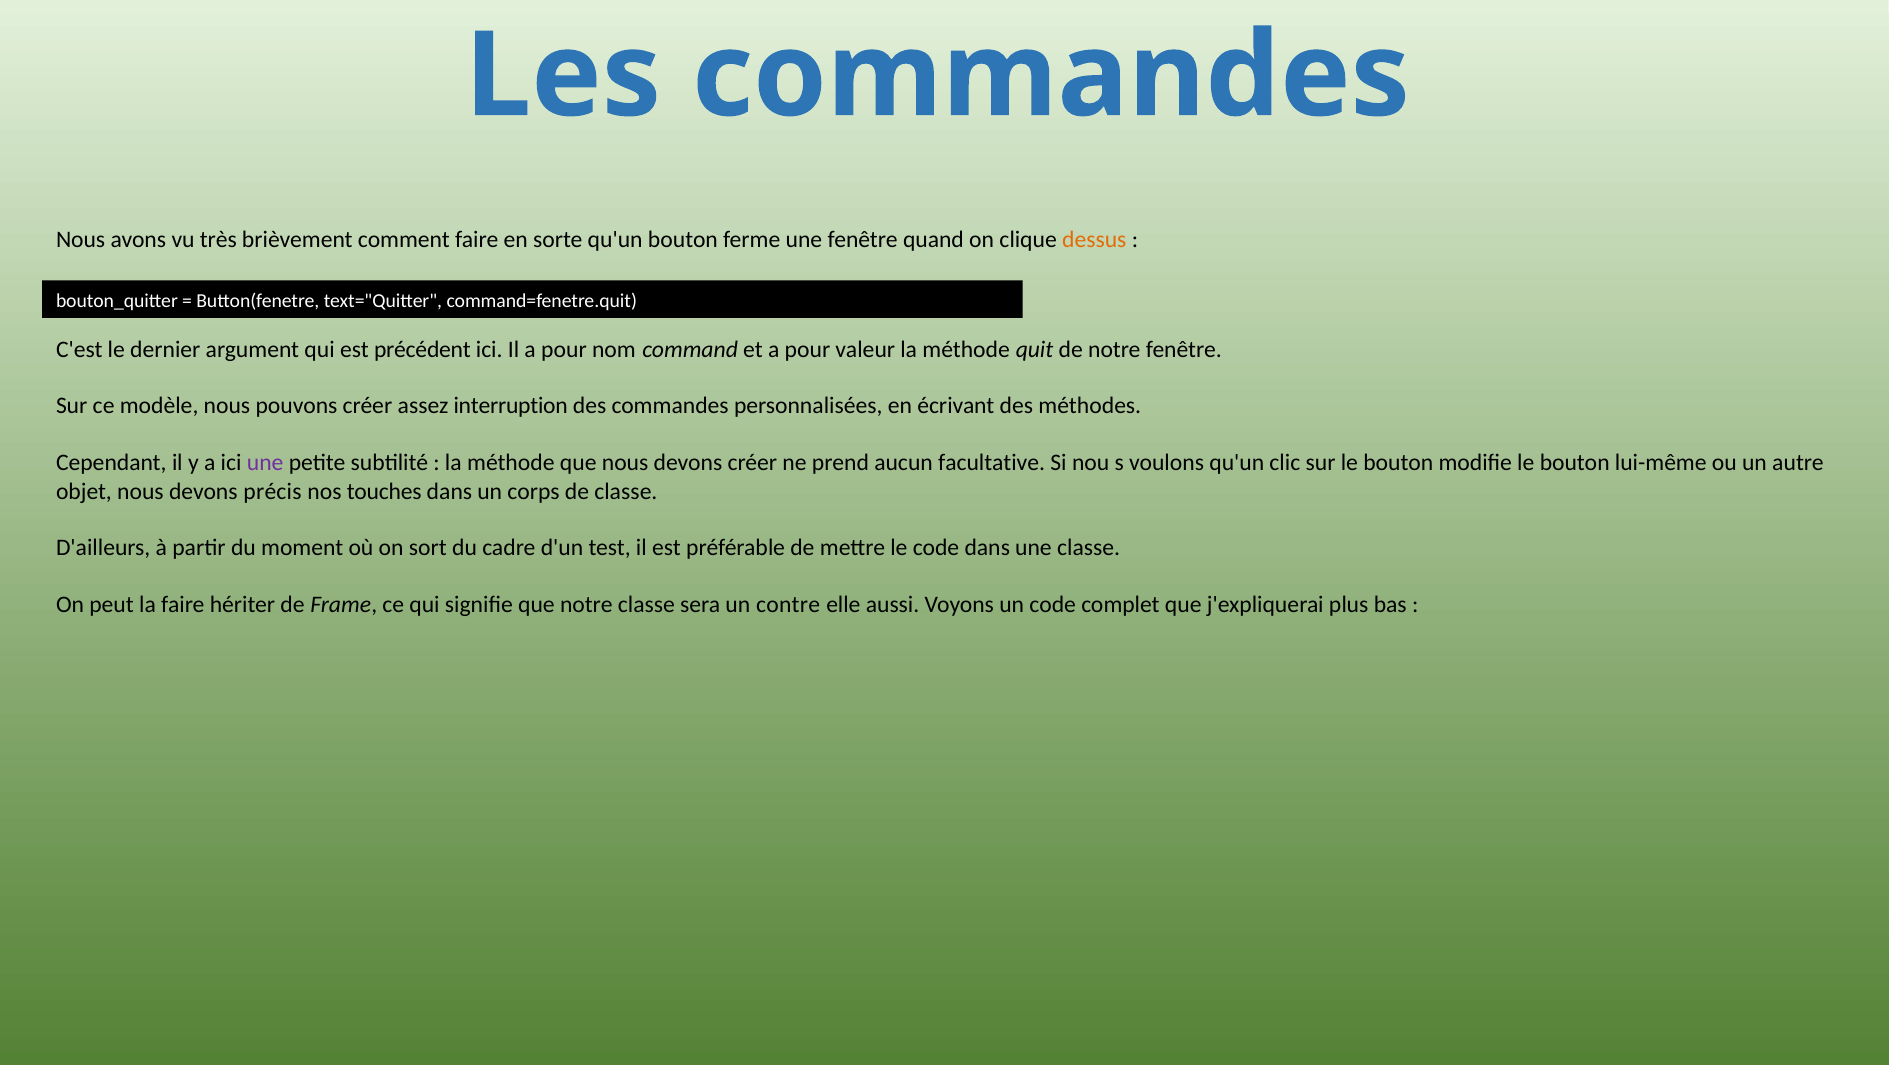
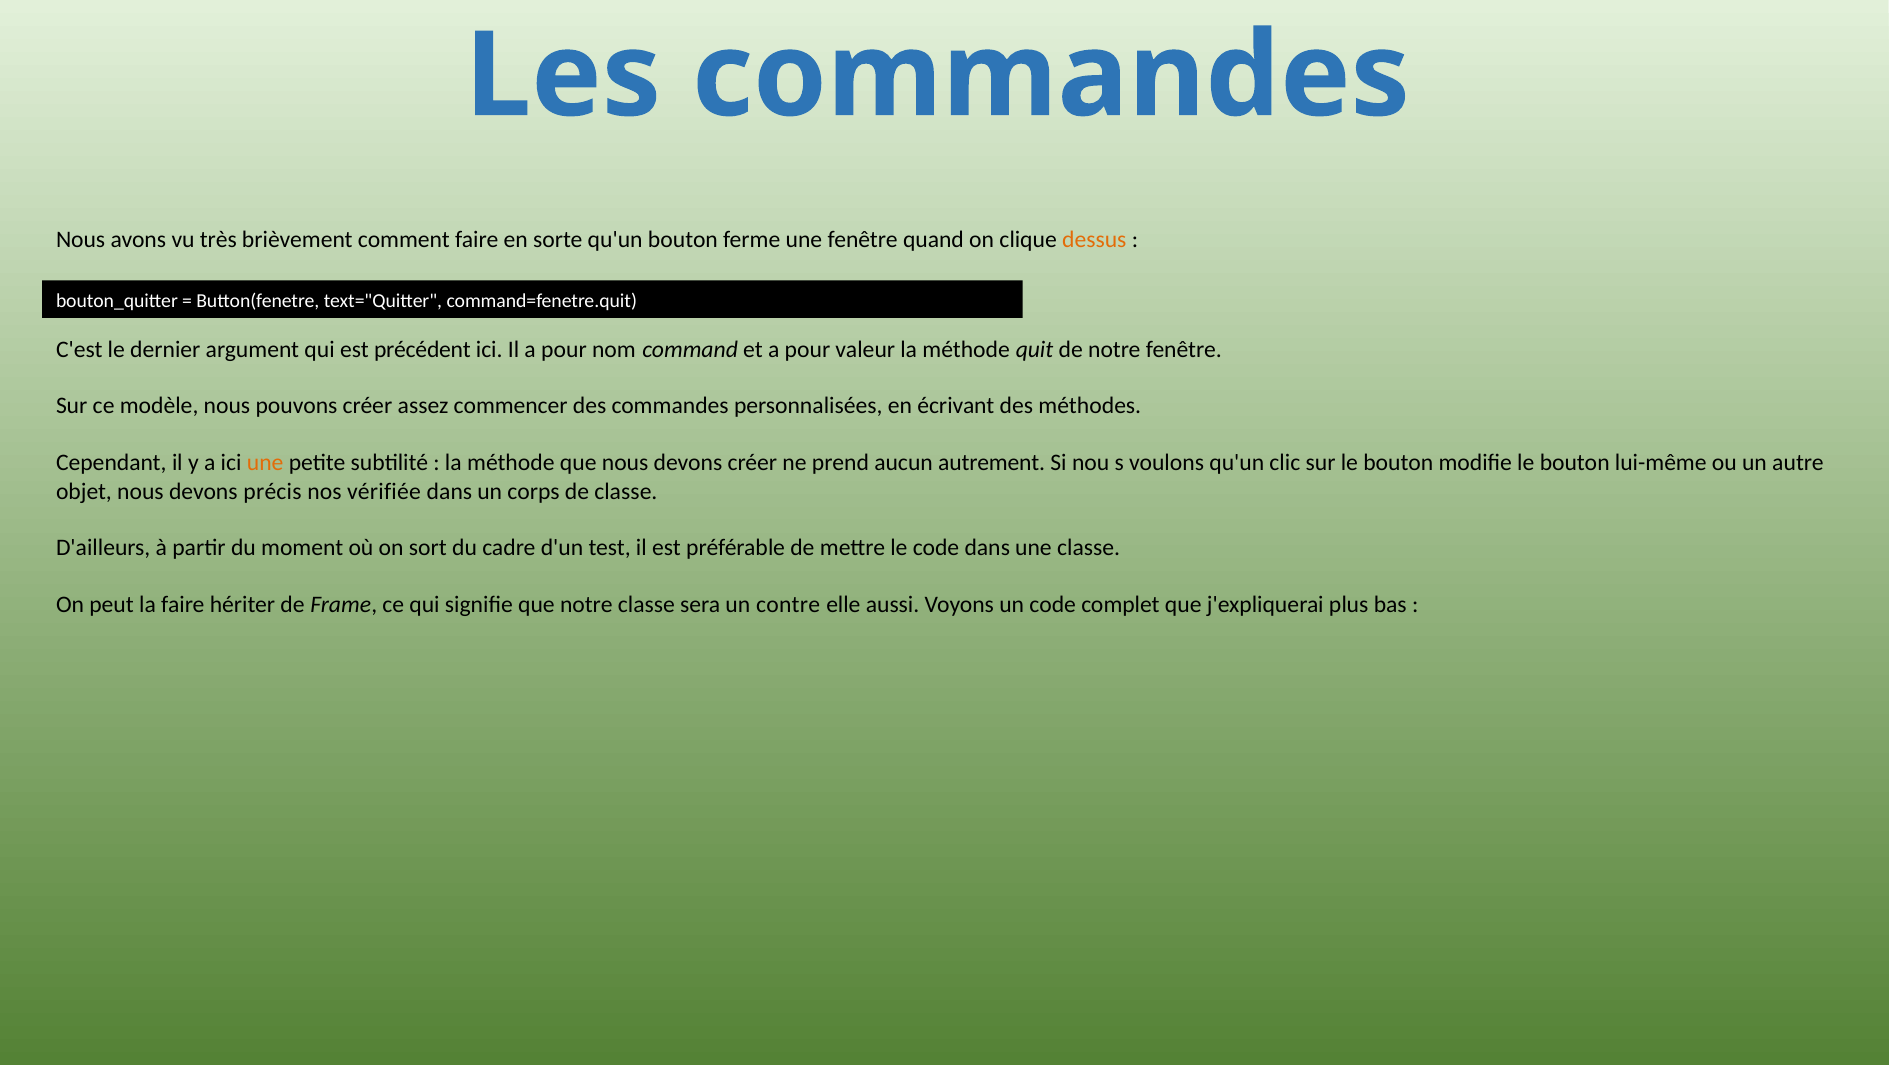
interruption: interruption -> commencer
une at (265, 463) colour: purple -> orange
facultative: facultative -> autrement
touches: touches -> vérifiée
